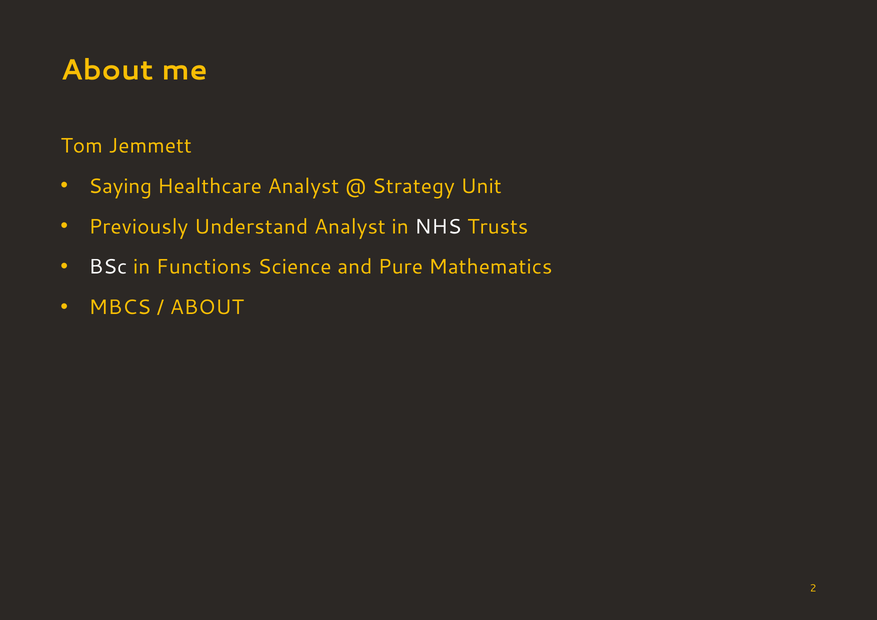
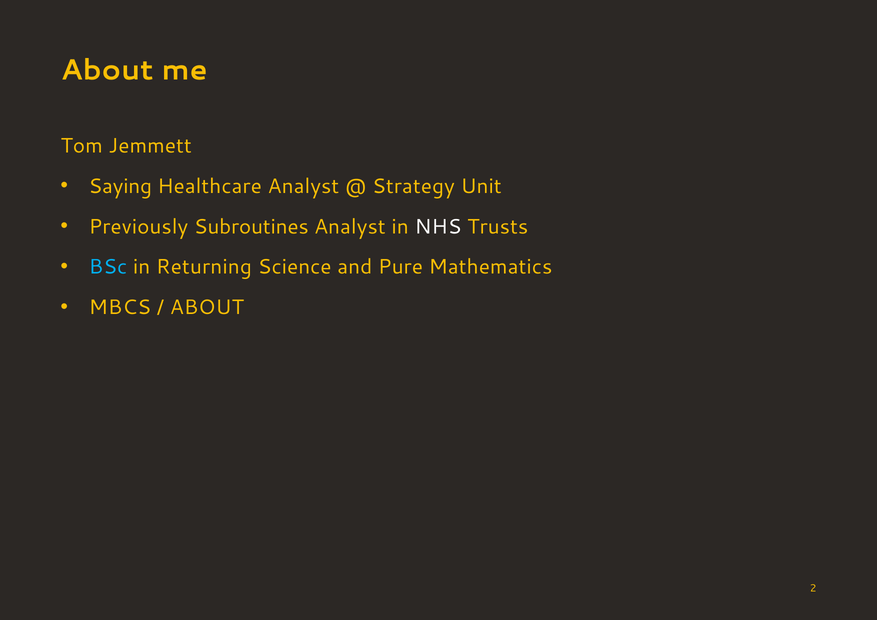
Understand: Understand -> Subroutines
BSc colour: white -> light blue
Functions: Functions -> Returning
